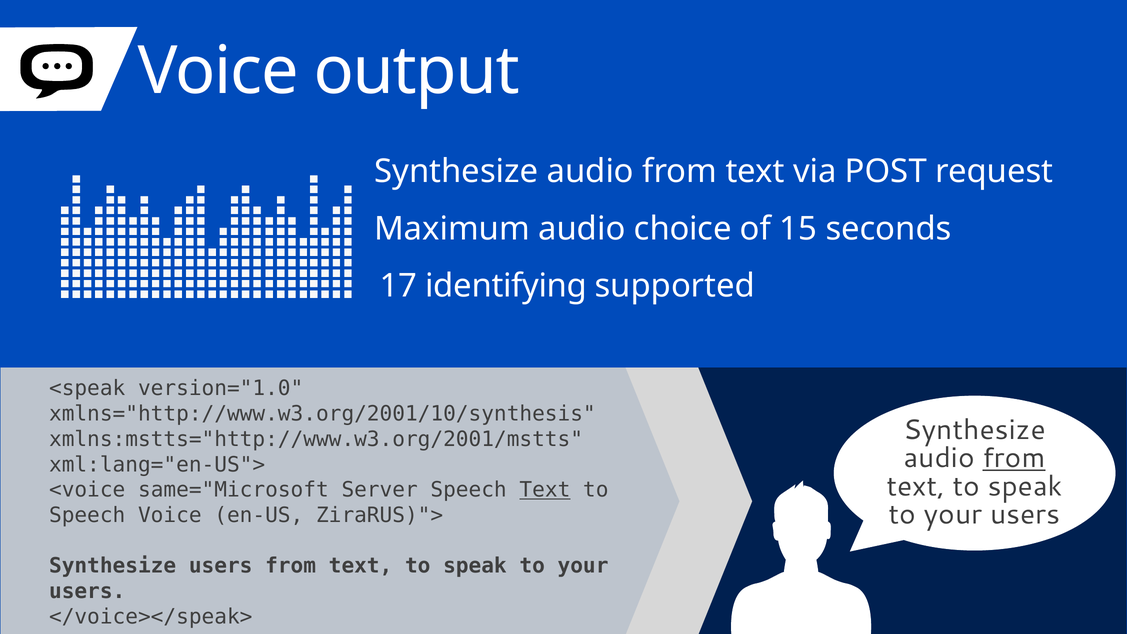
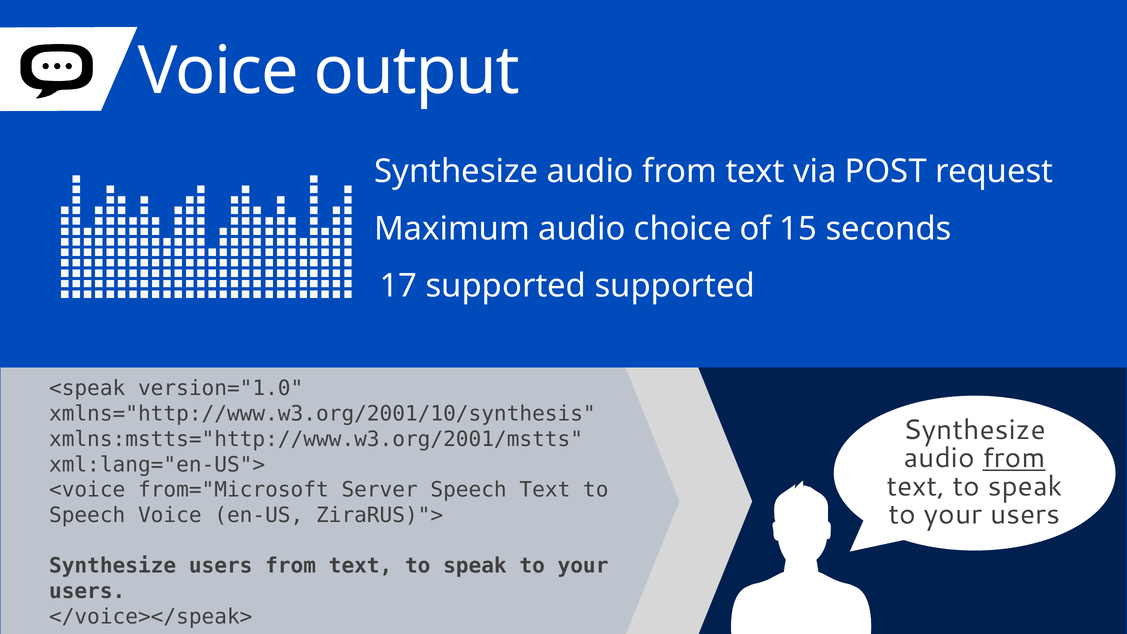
17 identifying: identifying -> supported
same="Microsoft: same="Microsoft -> from="Microsoft
Text at (545, 490) underline: present -> none
